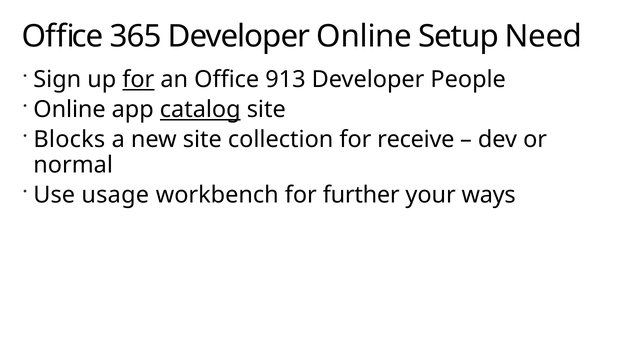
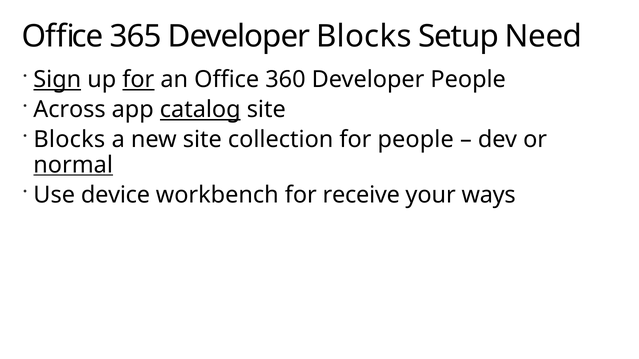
Developer Online: Online -> Blocks
Sign underline: none -> present
913: 913 -> 360
Online at (70, 110): Online -> Across
for receive: receive -> people
normal underline: none -> present
usage: usage -> device
further: further -> receive
